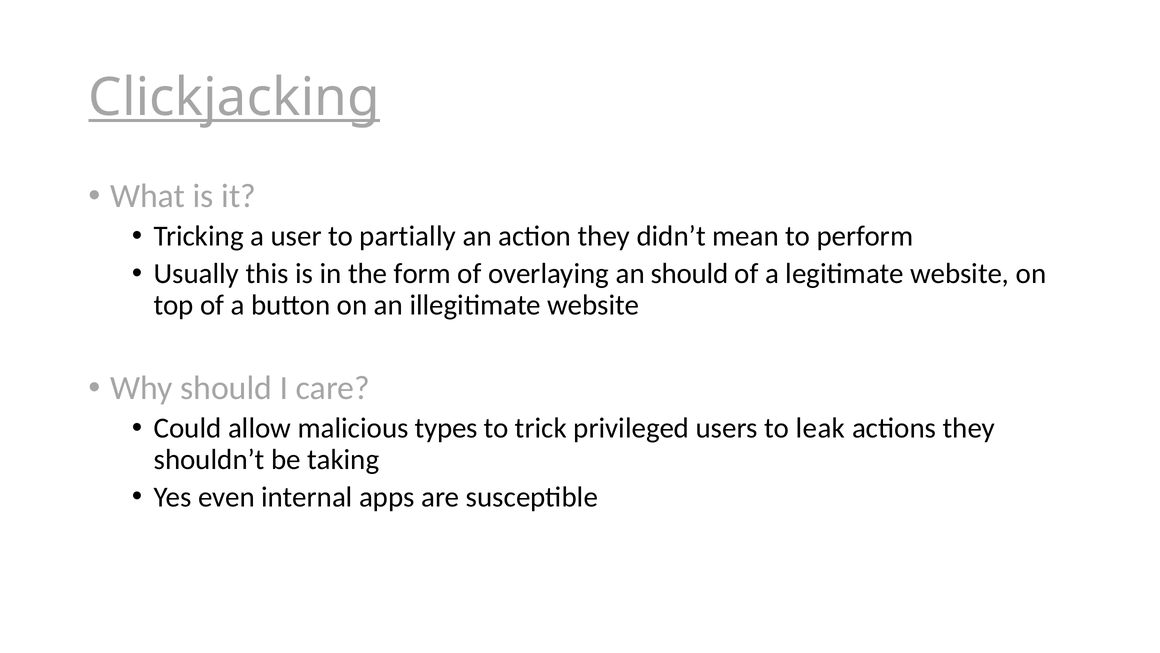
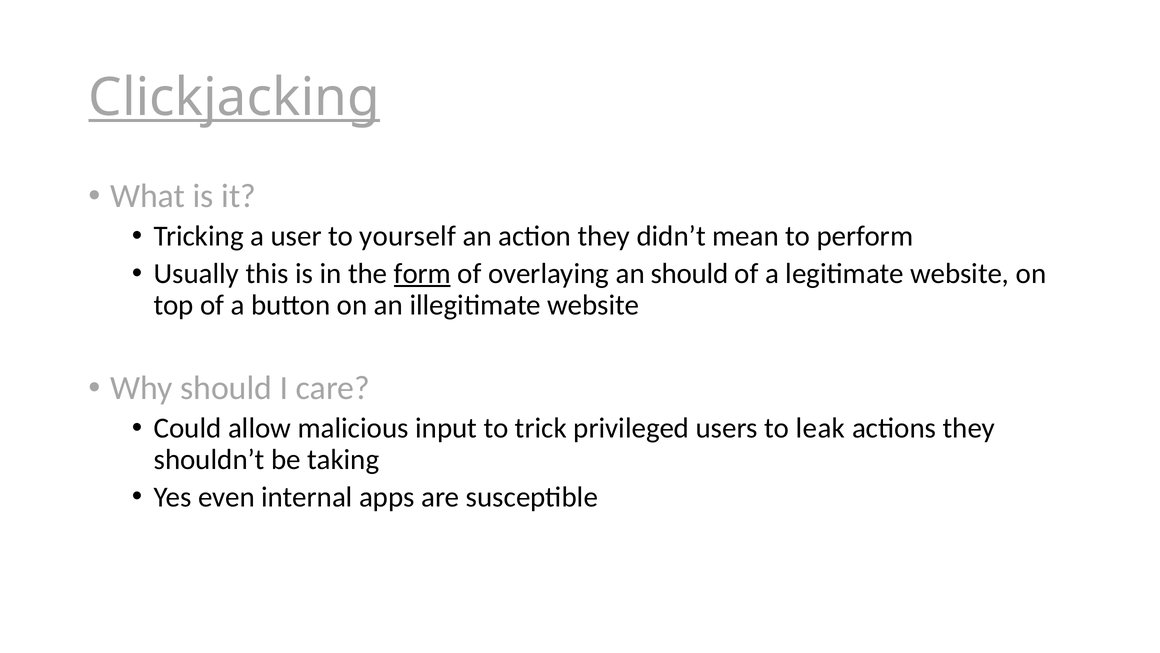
partially: partially -> yourself
form underline: none -> present
types: types -> input
